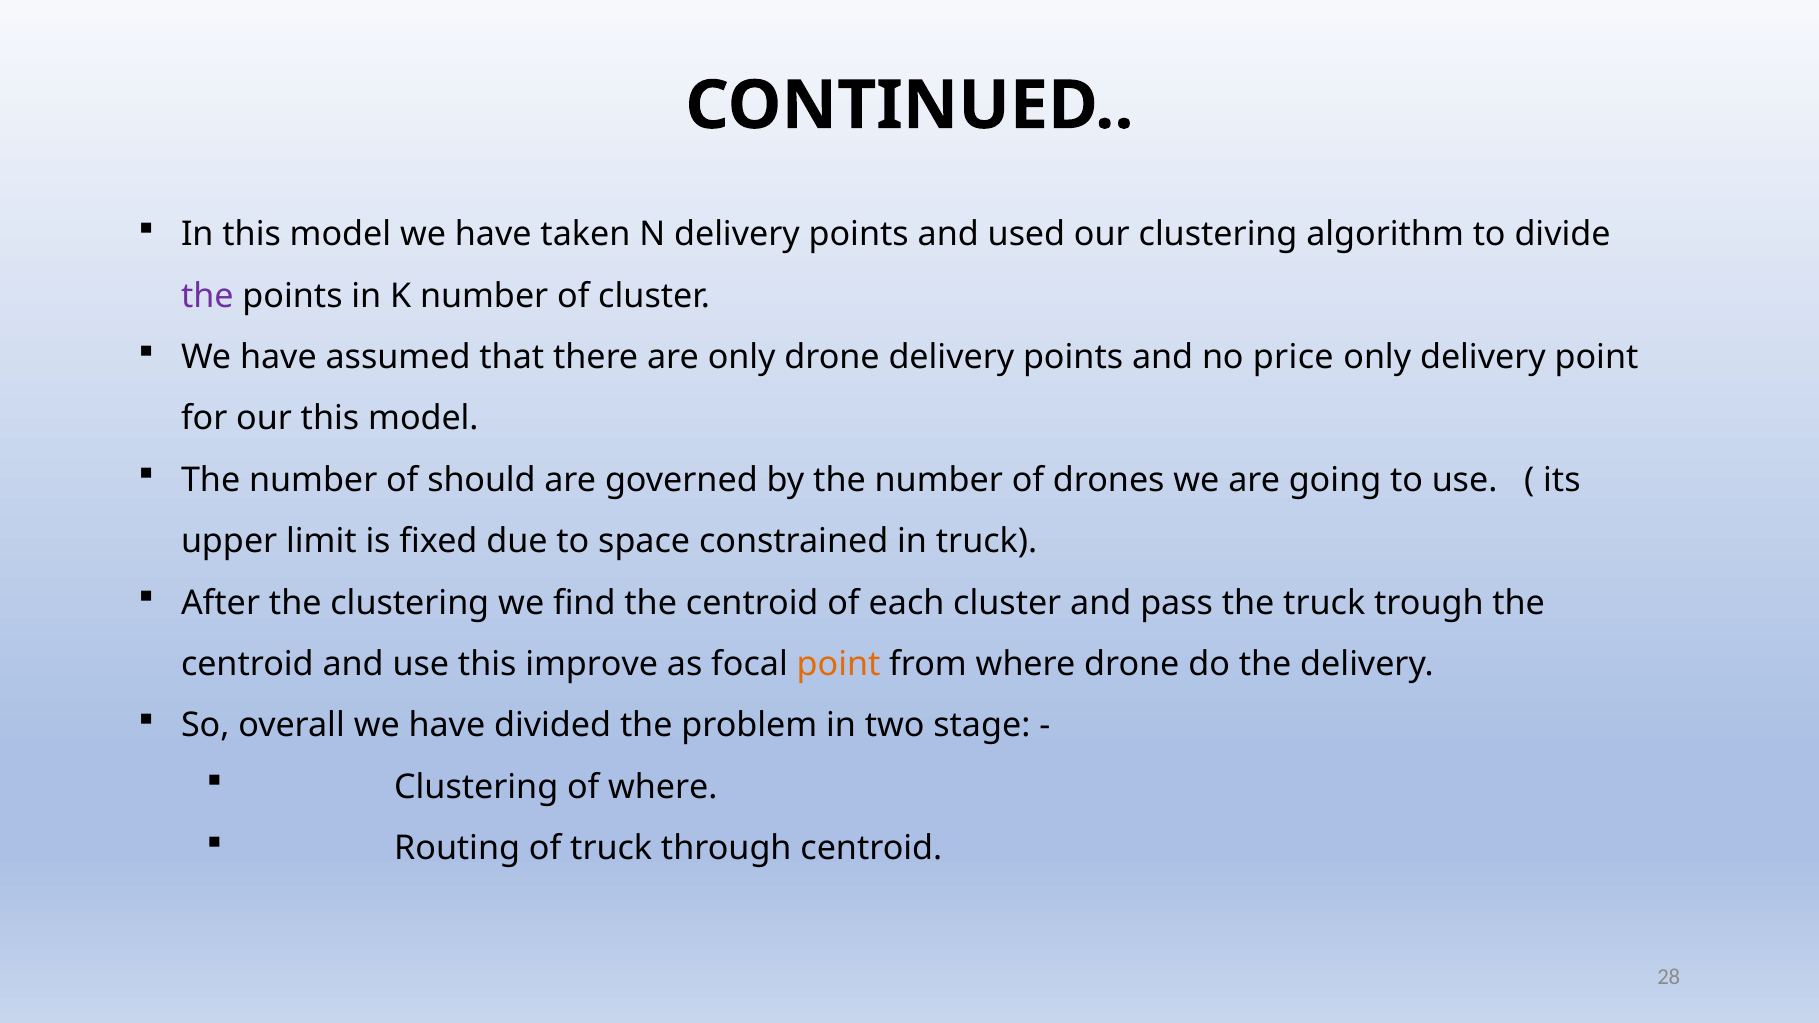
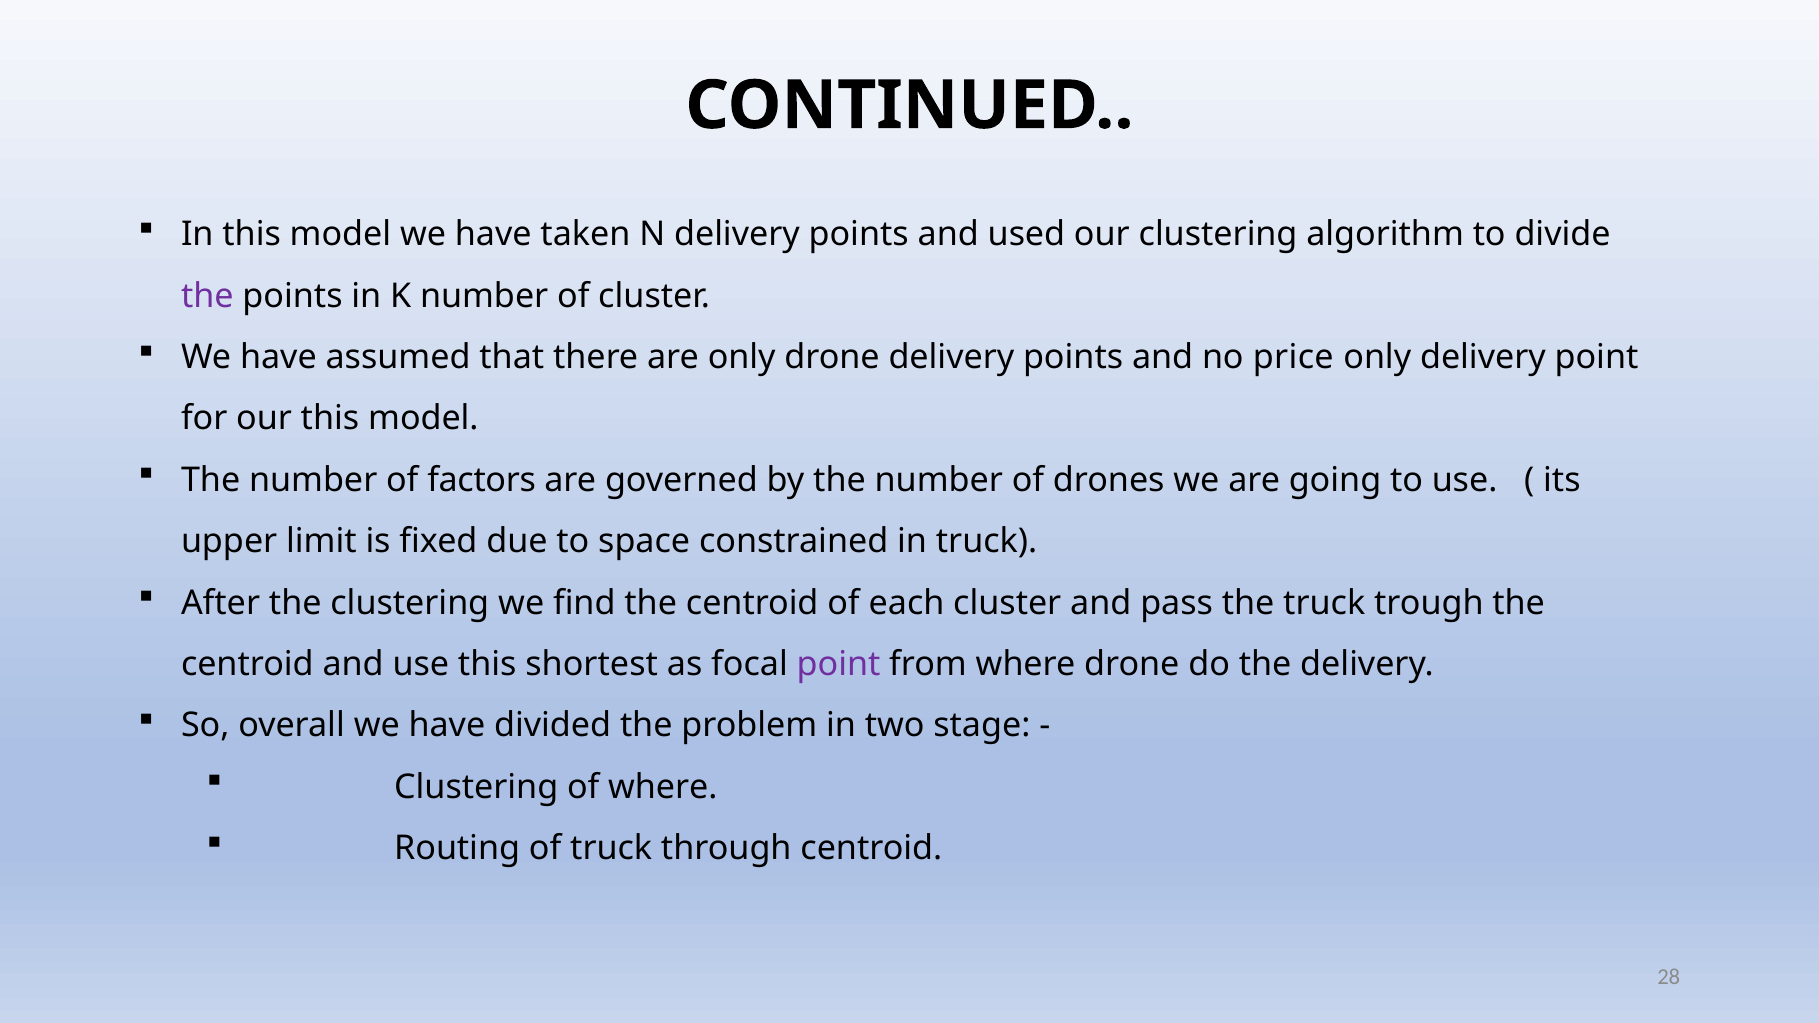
should: should -> factors
improve: improve -> shortest
point at (839, 664) colour: orange -> purple
